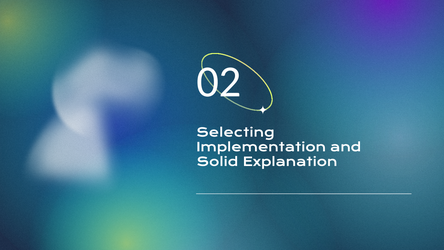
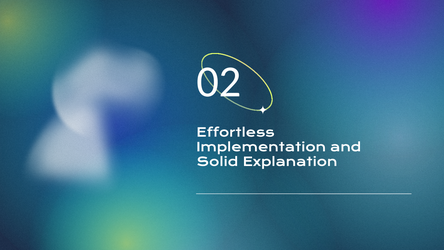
Selecting: Selecting -> Effortless
